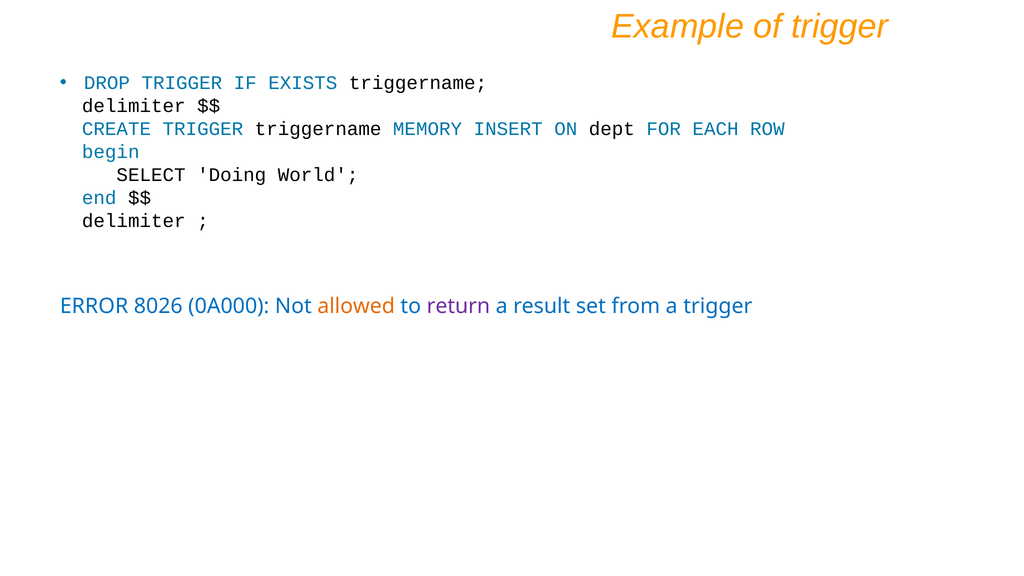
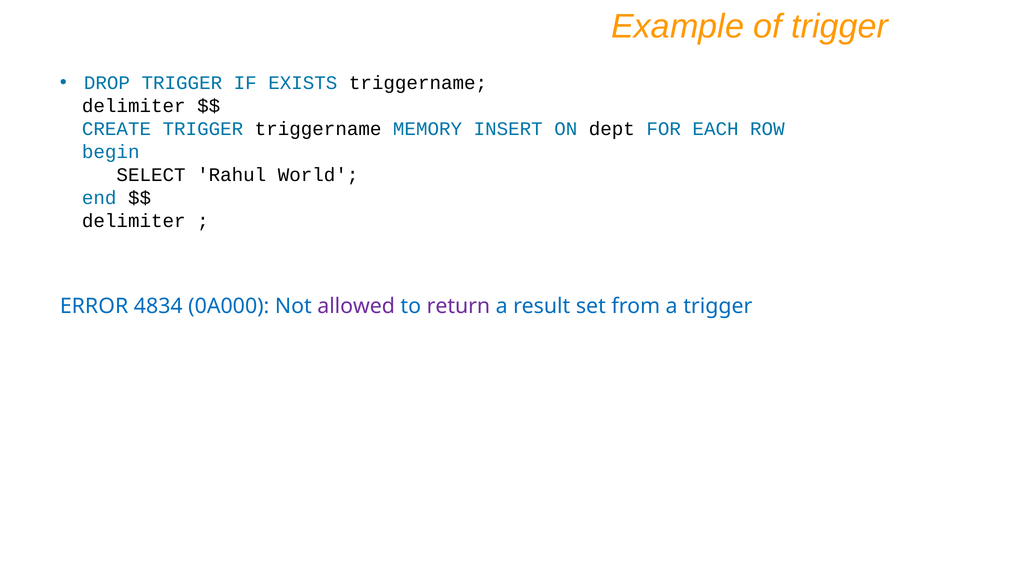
Doing: Doing -> Rahul
8026: 8026 -> 4834
allowed colour: orange -> purple
